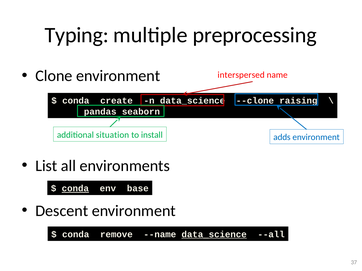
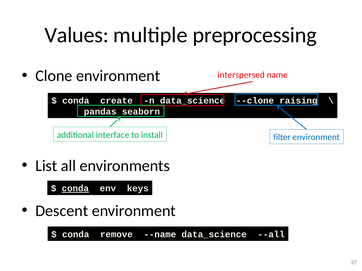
Typing: Typing -> Values
situation: situation -> interface
adds: adds -> filter
base: base -> keys
data_science at (214, 235) underline: present -> none
